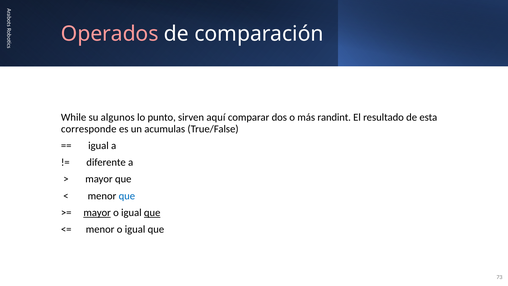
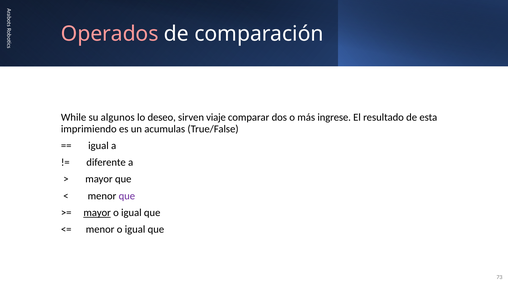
punto: punto -> deseo
aquí: aquí -> viaje
randint: randint -> ingrese
corresponde: corresponde -> imprimiendo
que at (127, 196) colour: blue -> purple
que at (152, 212) underline: present -> none
